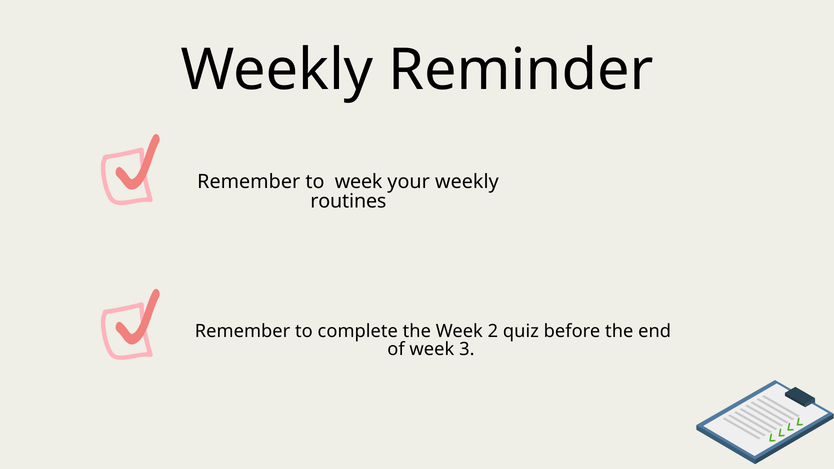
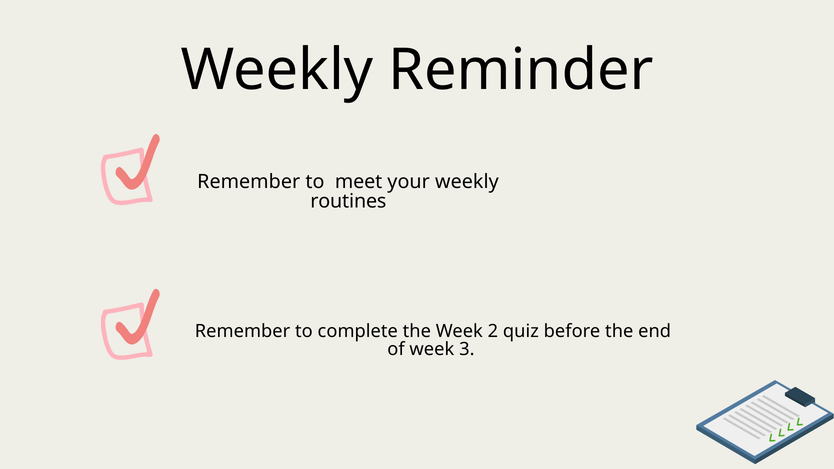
to week: week -> meet
